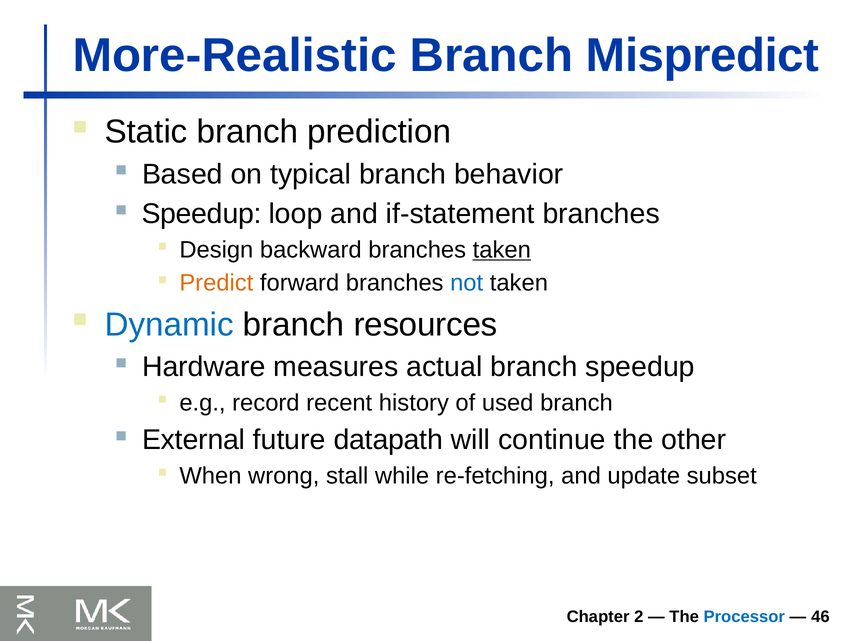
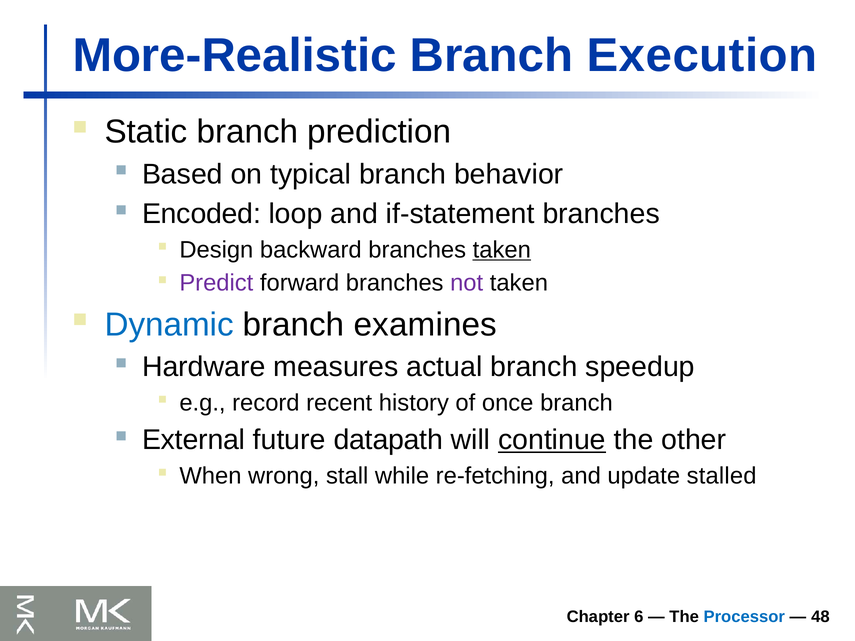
Mispredict: Mispredict -> Execution
Speedup at (202, 214): Speedup -> Encoded
Predict colour: orange -> purple
not colour: blue -> purple
resources: resources -> examines
used: used -> once
continue underline: none -> present
subset: subset -> stalled
2: 2 -> 6
46: 46 -> 48
